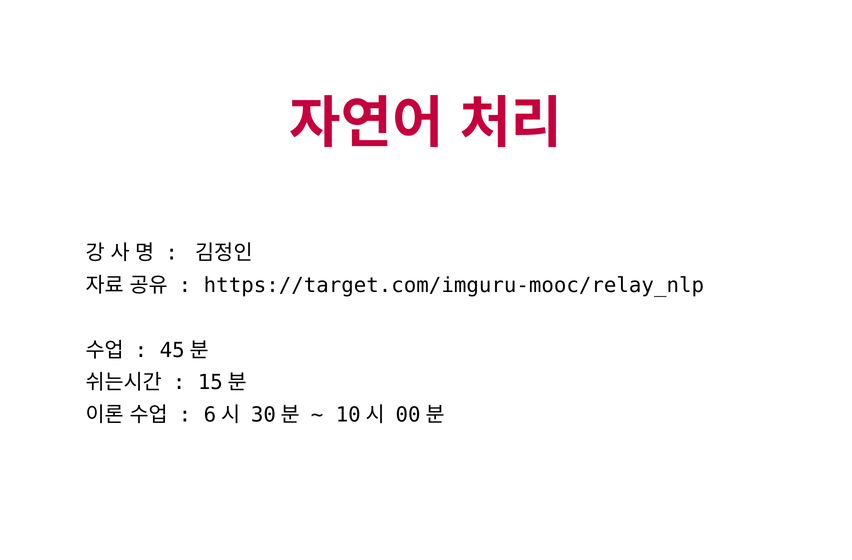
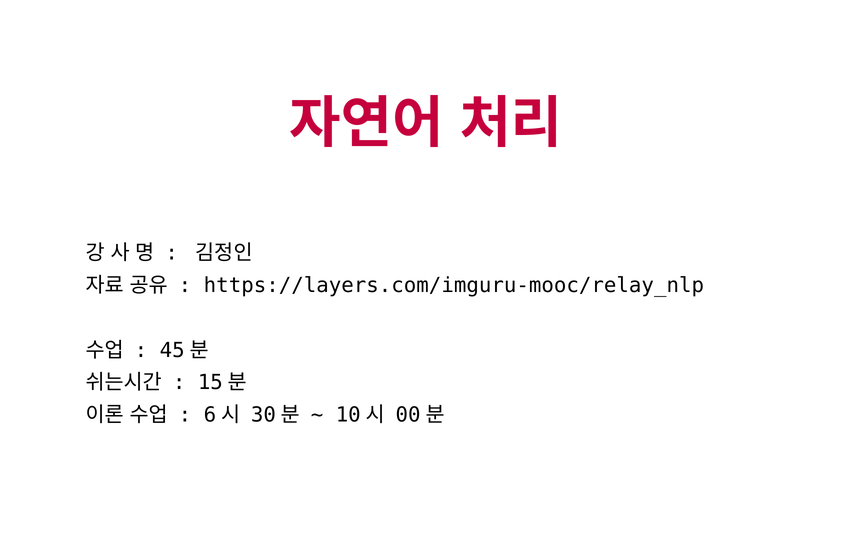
https://target.com/imguru-mooc/relay_nlp: https://target.com/imguru-mooc/relay_nlp -> https://layers.com/imguru-mooc/relay_nlp
